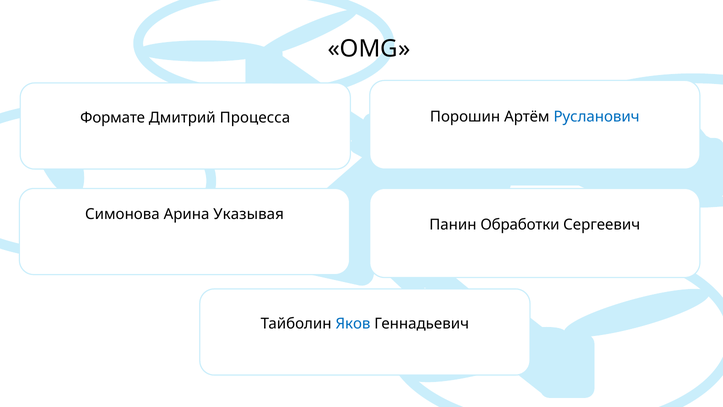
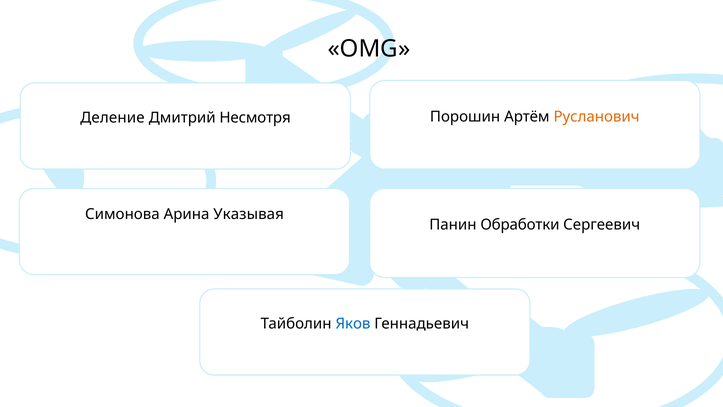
Русланович colour: blue -> orange
Формате: Формате -> Деление
Процесса: Процесса -> Несмотря
